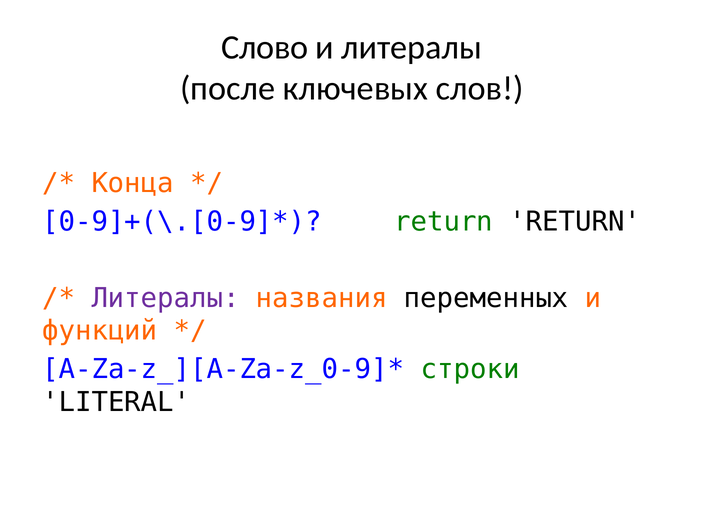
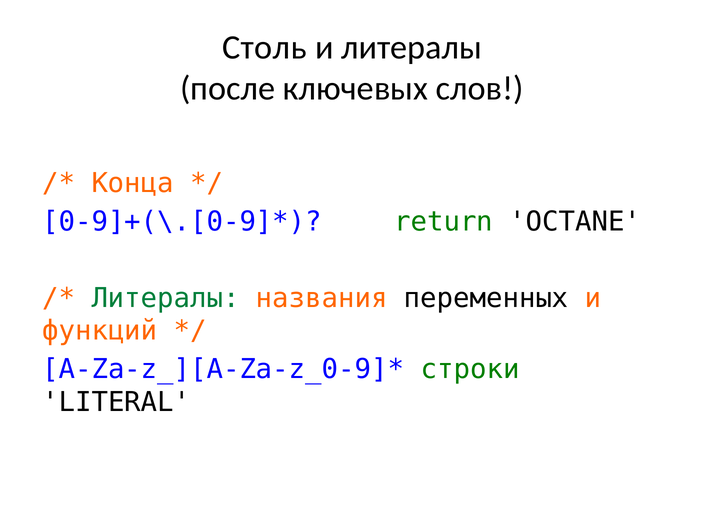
Слово: Слово -> Столь
return RETURN: RETURN -> OCTANE
Литералы at (166, 298) colour: purple -> green
